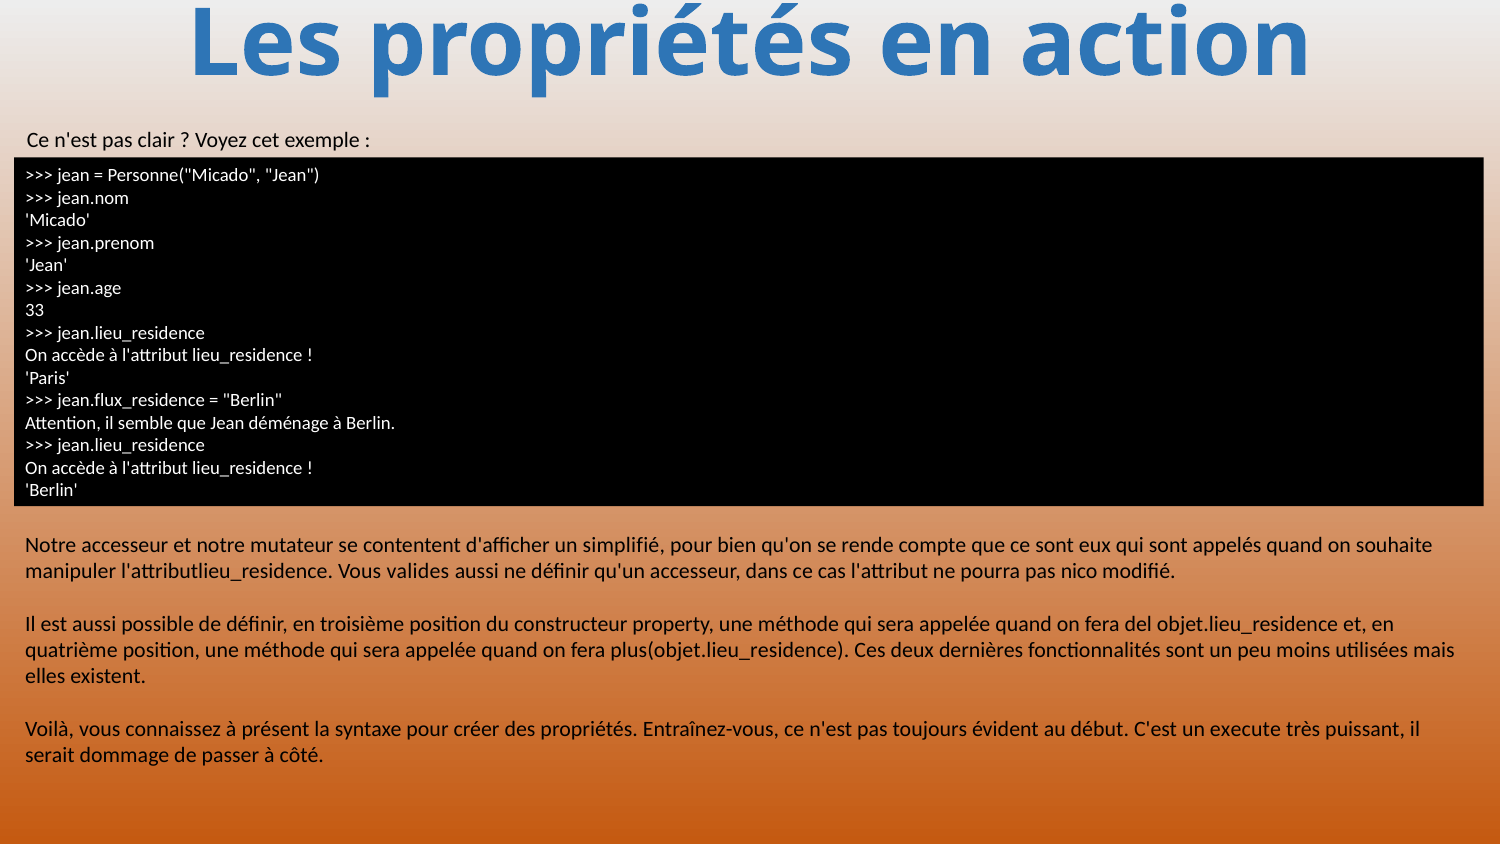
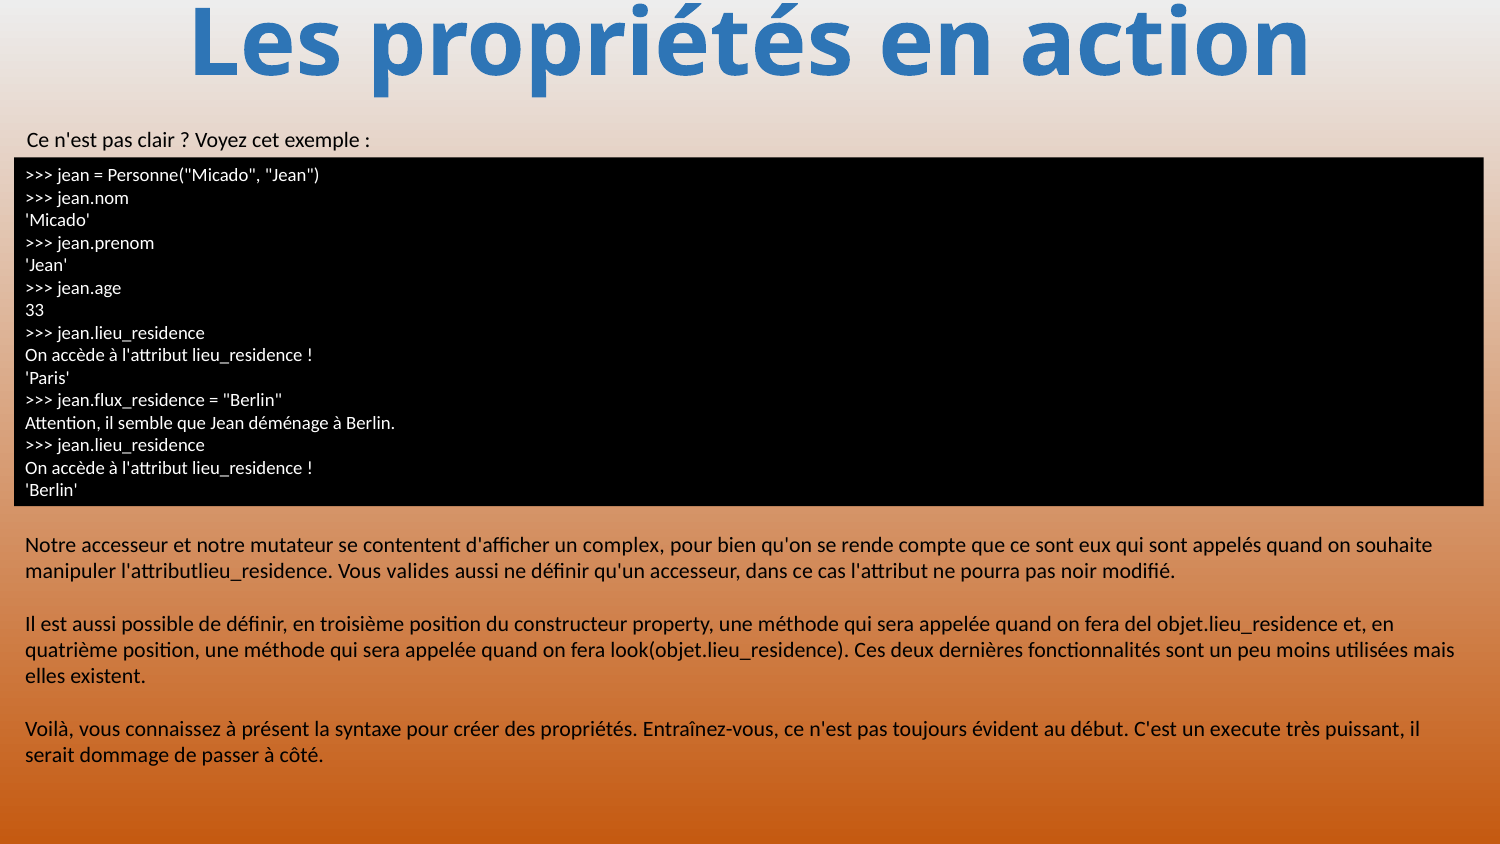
simplifié: simplifié -> complex
nico: nico -> noir
plus(objet.lieu_residence: plus(objet.lieu_residence -> look(objet.lieu_residence
